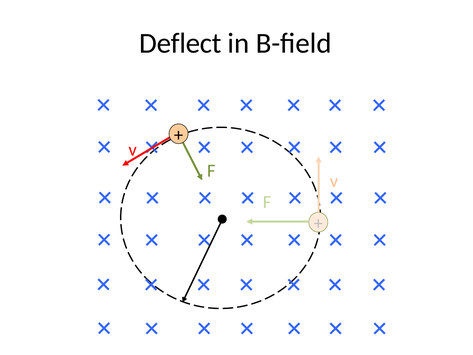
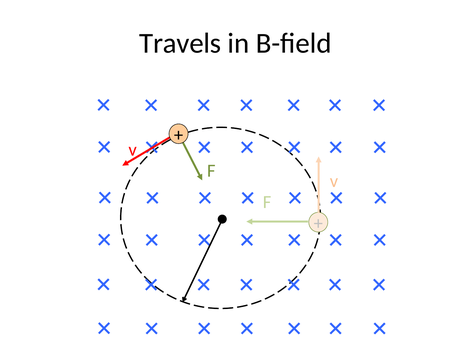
Deflect: Deflect -> Travels
